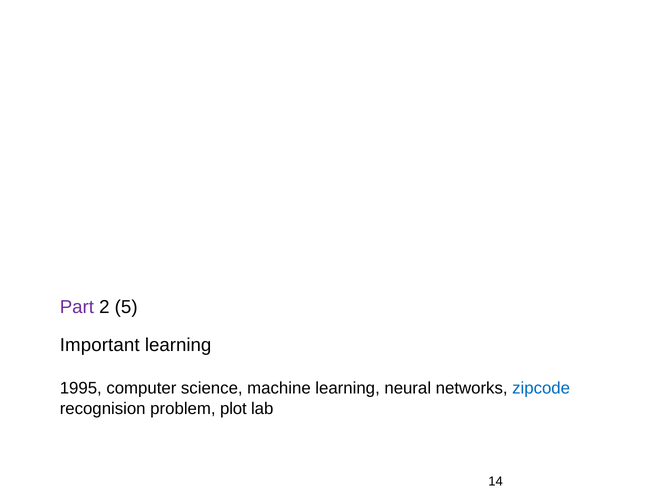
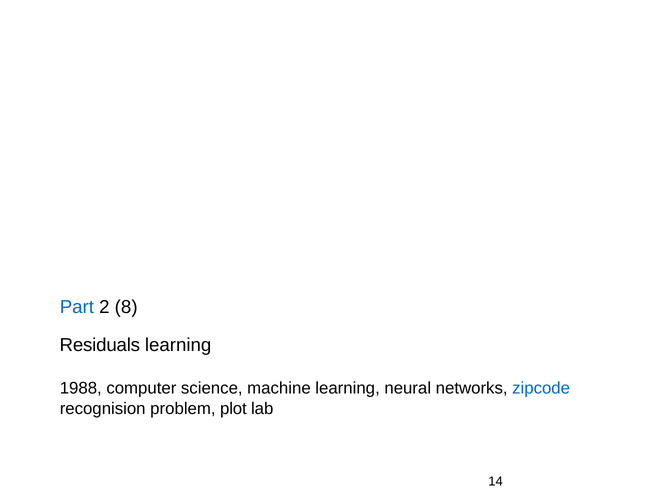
Part colour: purple -> blue
5: 5 -> 8
Important: Important -> Residuals
1995: 1995 -> 1988
